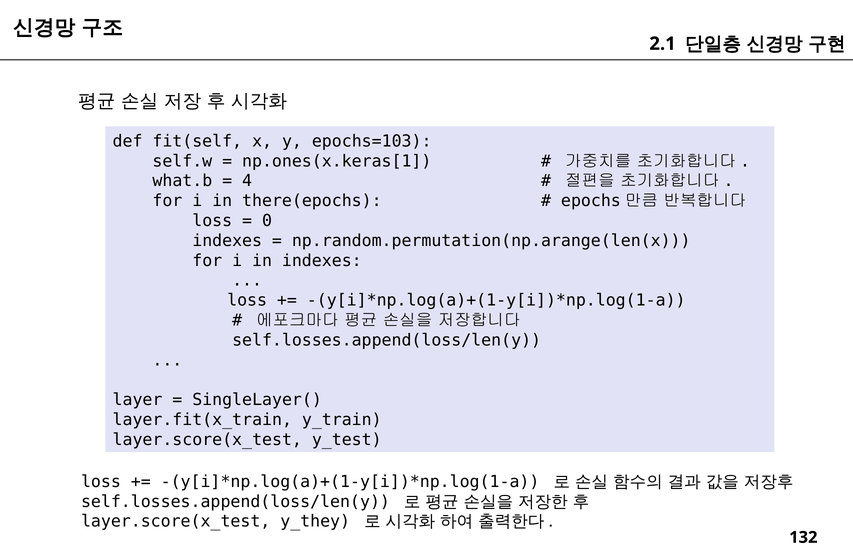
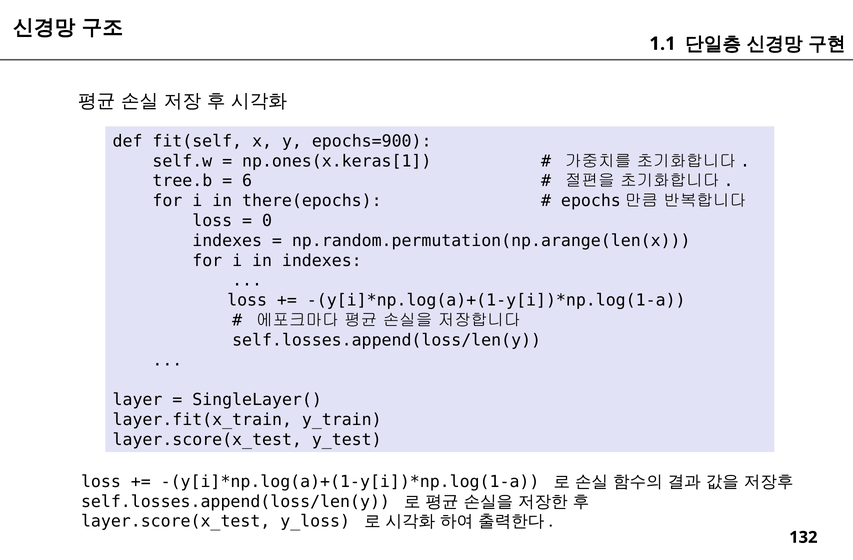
2.1: 2.1 -> 1.1
epochs=103: epochs=103 -> epochs=900
what.b: what.b -> tree.b
4: 4 -> 6
y_they: y_they -> y_loss
